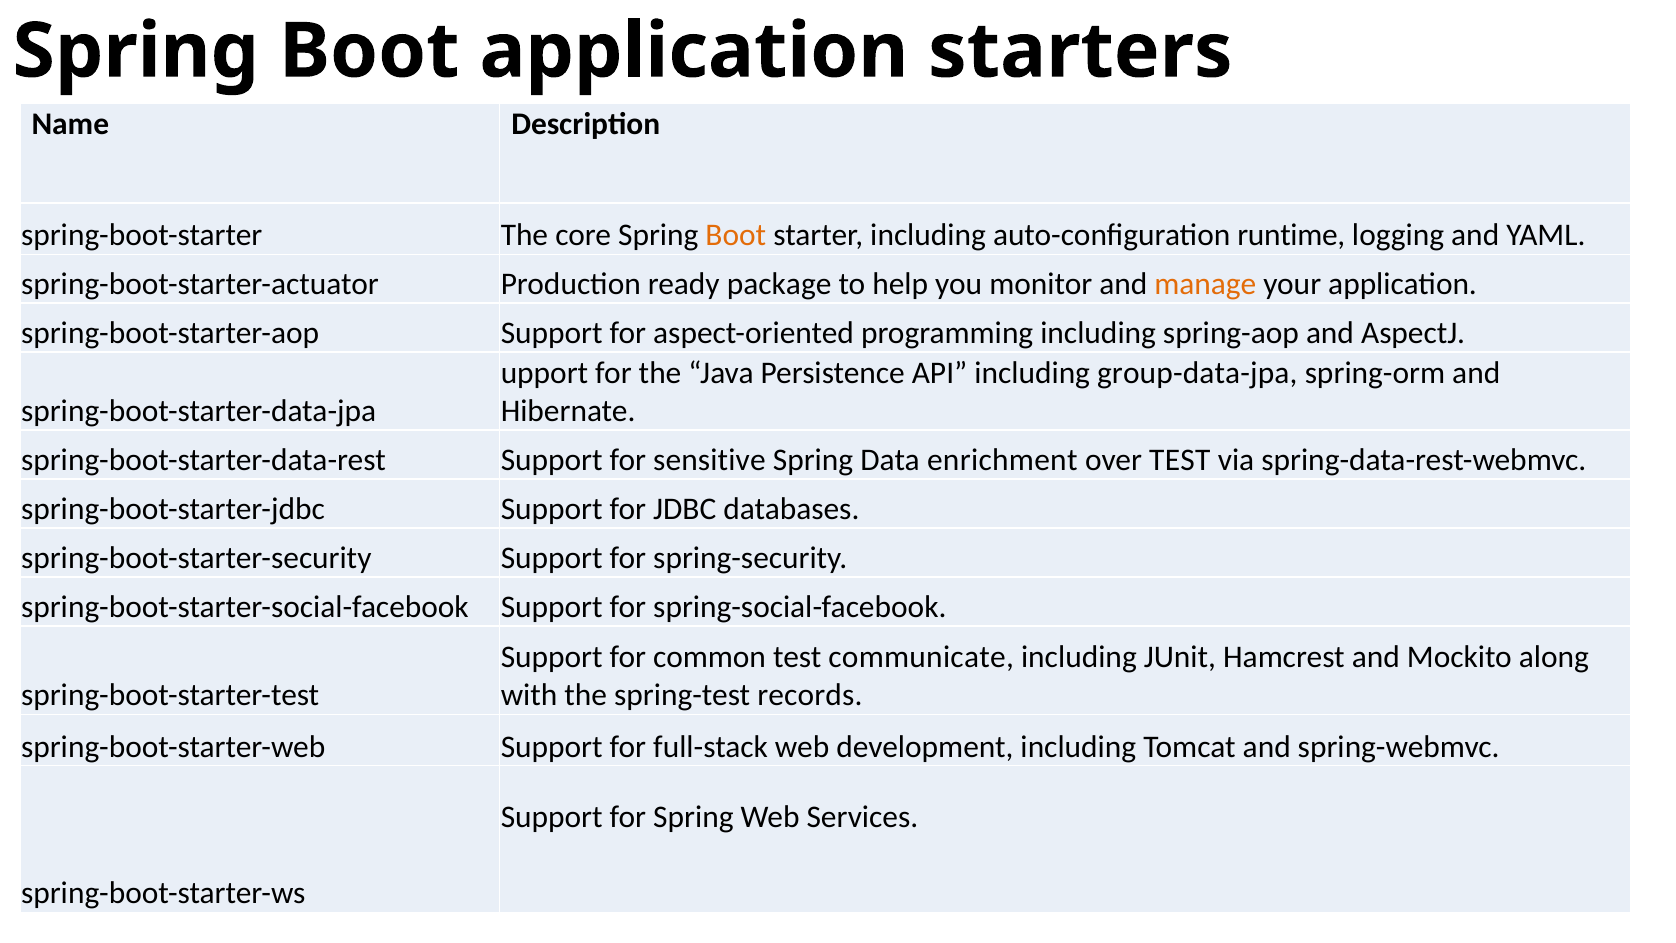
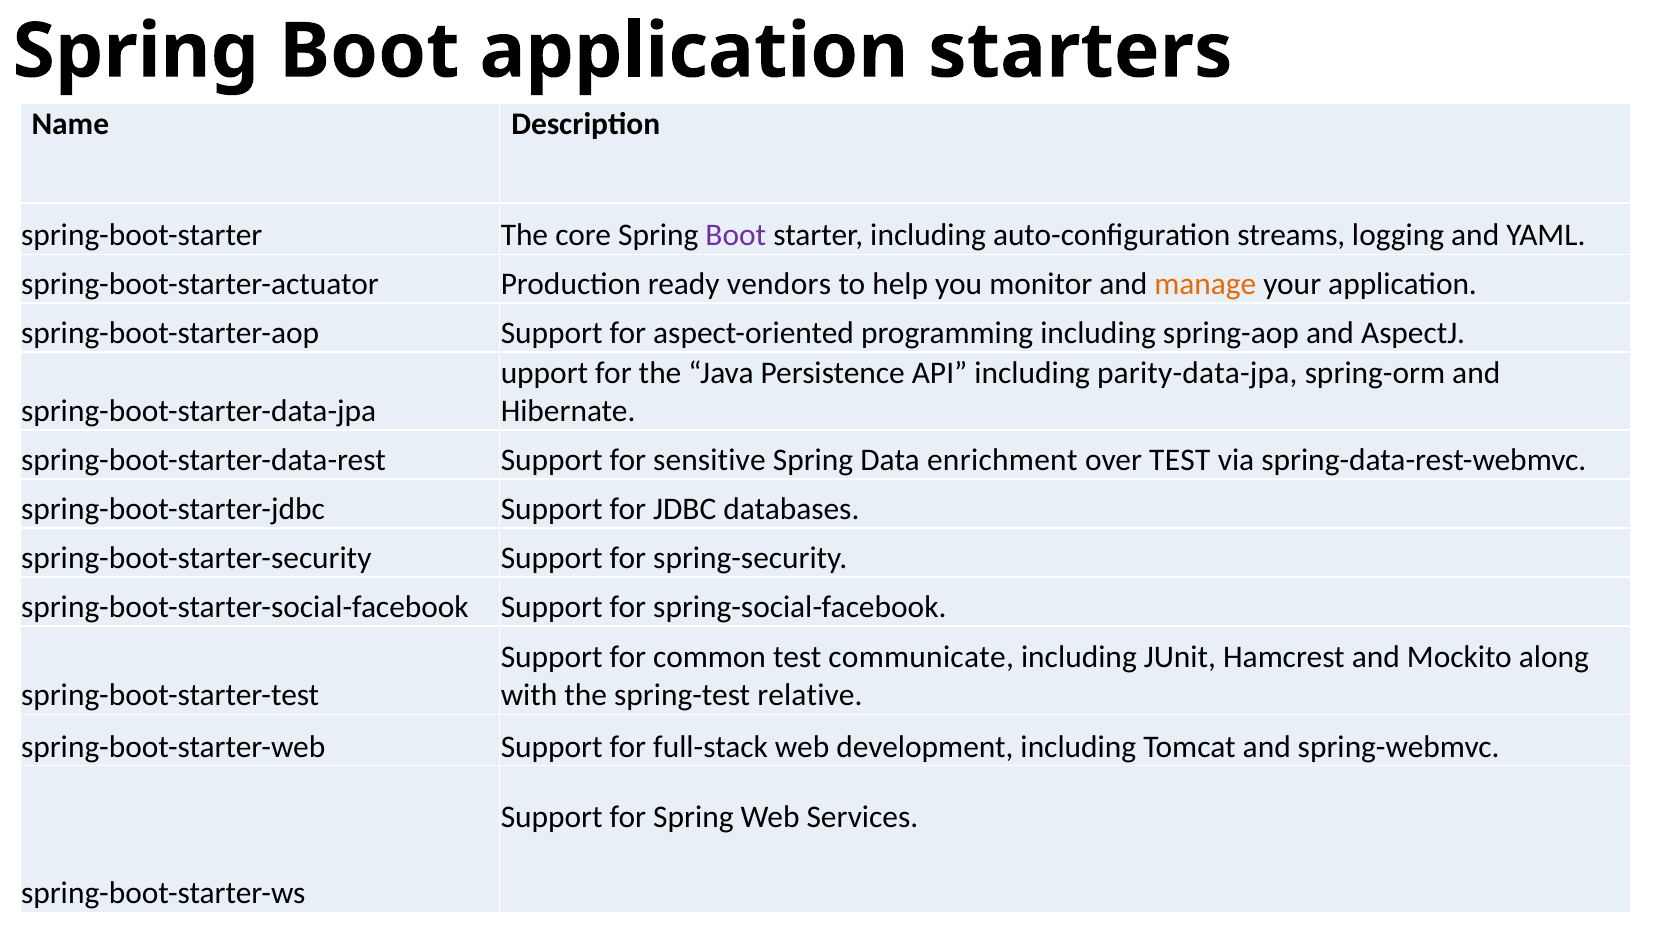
Boot at (736, 235) colour: orange -> purple
runtime: runtime -> streams
package: package -> vendors
group-data-jpa: group-data-jpa -> parity-data-jpa
records: records -> relative
